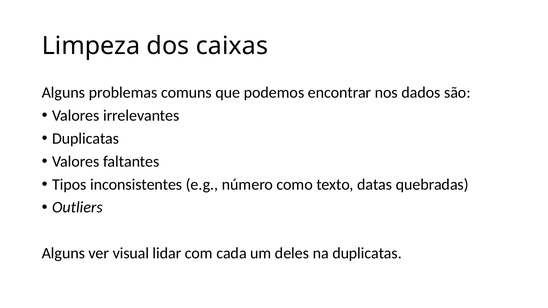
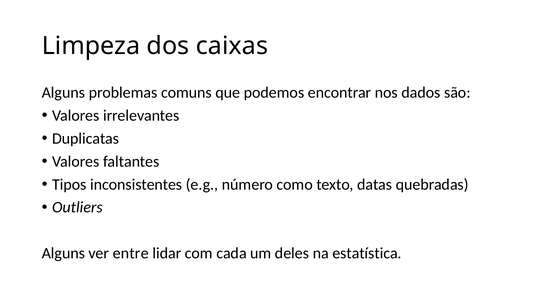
visual: visual -> entre
na duplicatas: duplicatas -> estatística
